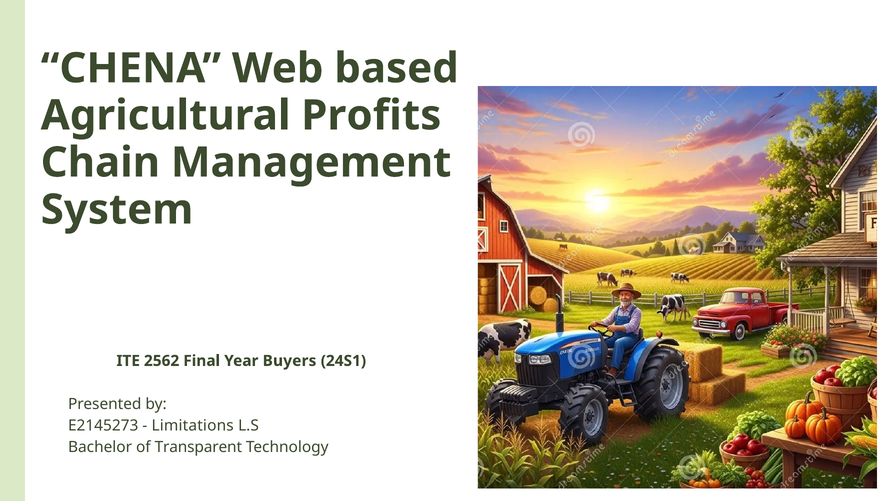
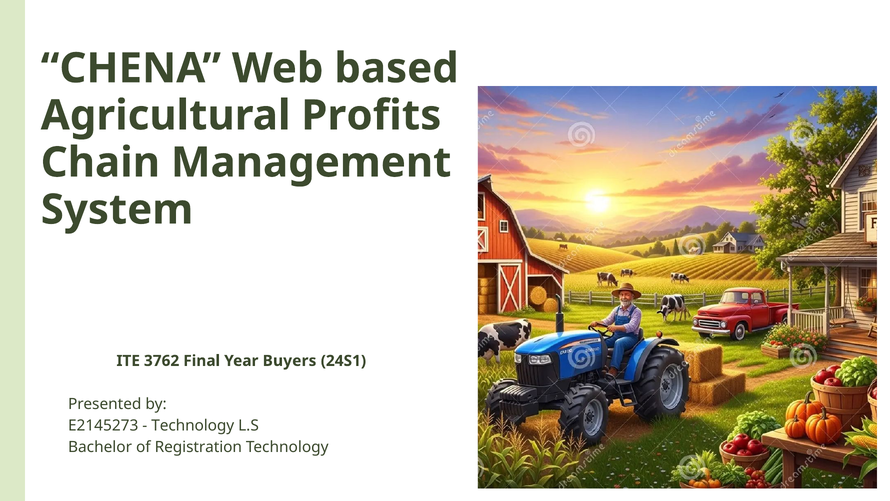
2562: 2562 -> 3762
Limitations at (193, 425): Limitations -> Technology
Transparent: Transparent -> Registration
